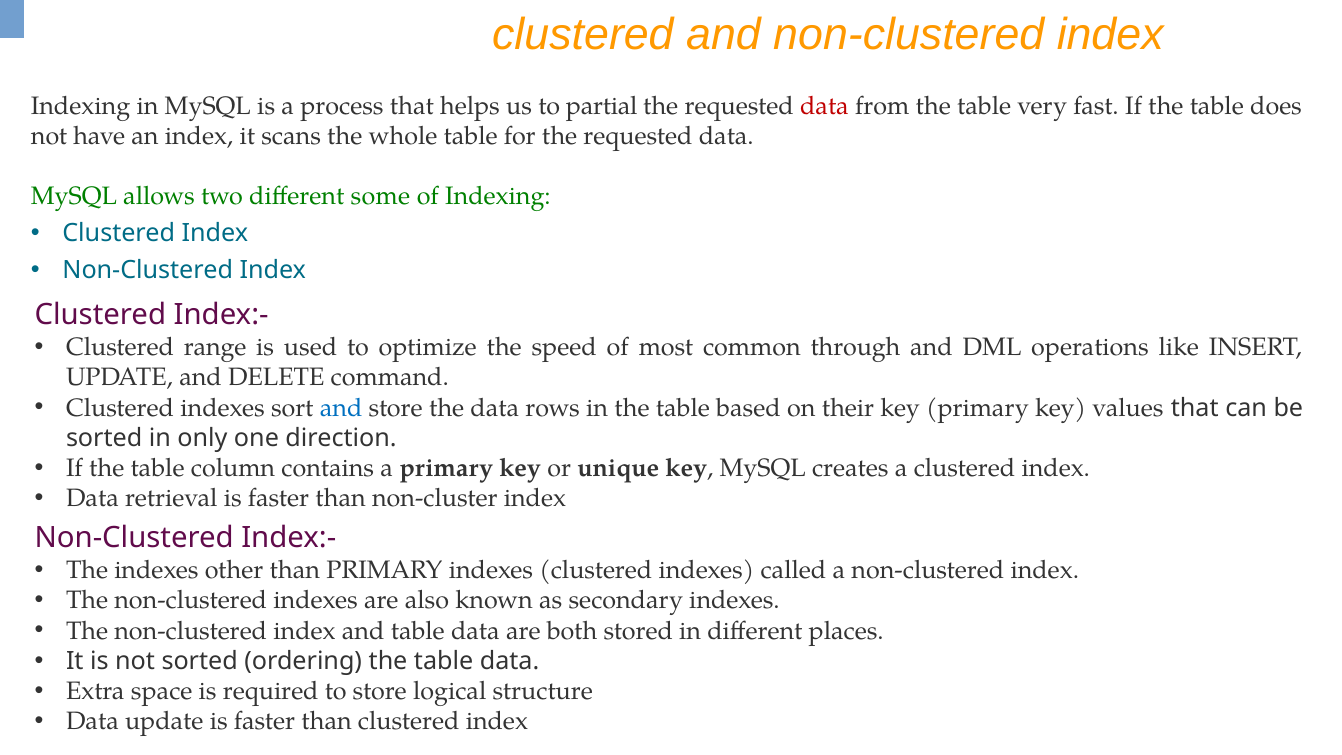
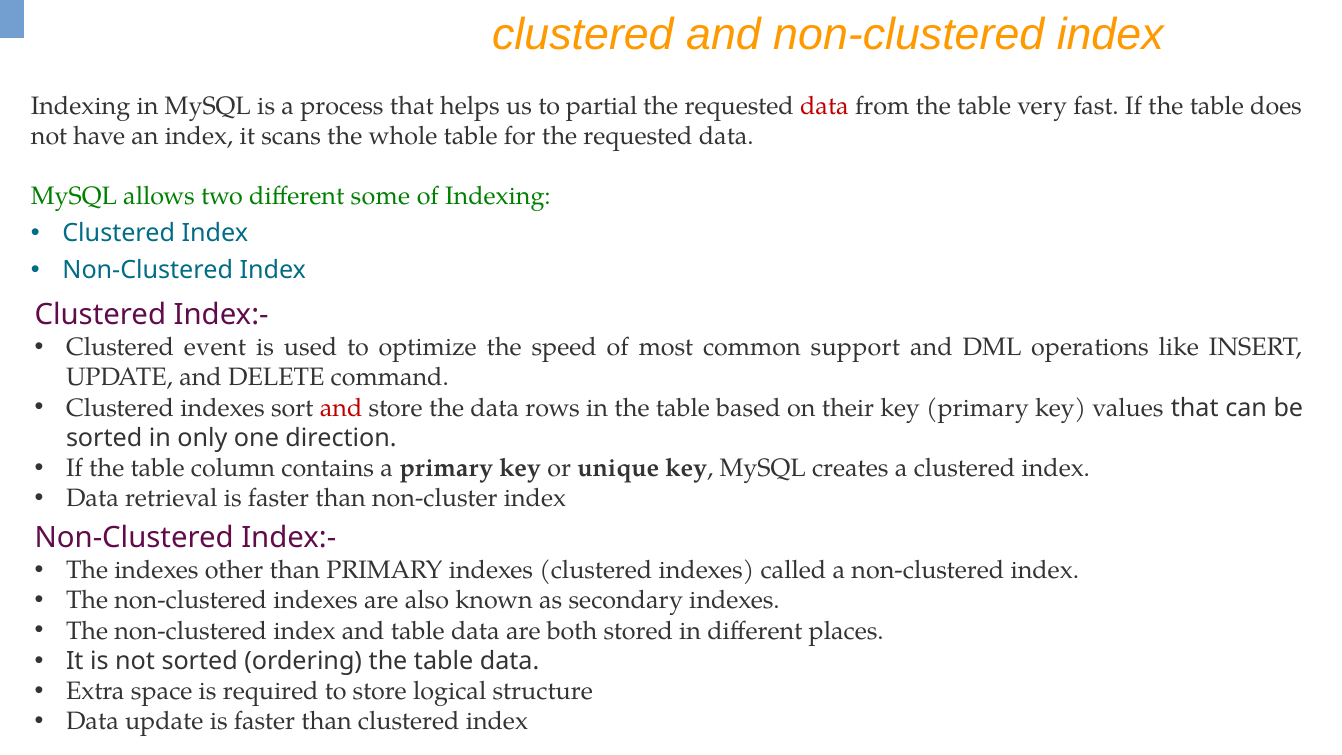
range: range -> event
through: through -> support
and at (341, 408) colour: blue -> red
